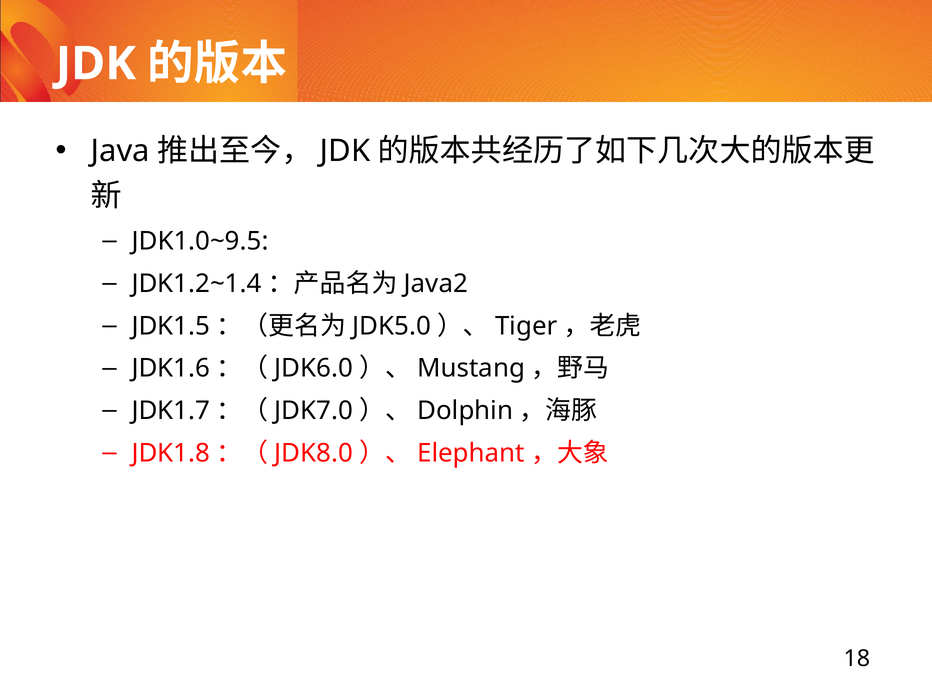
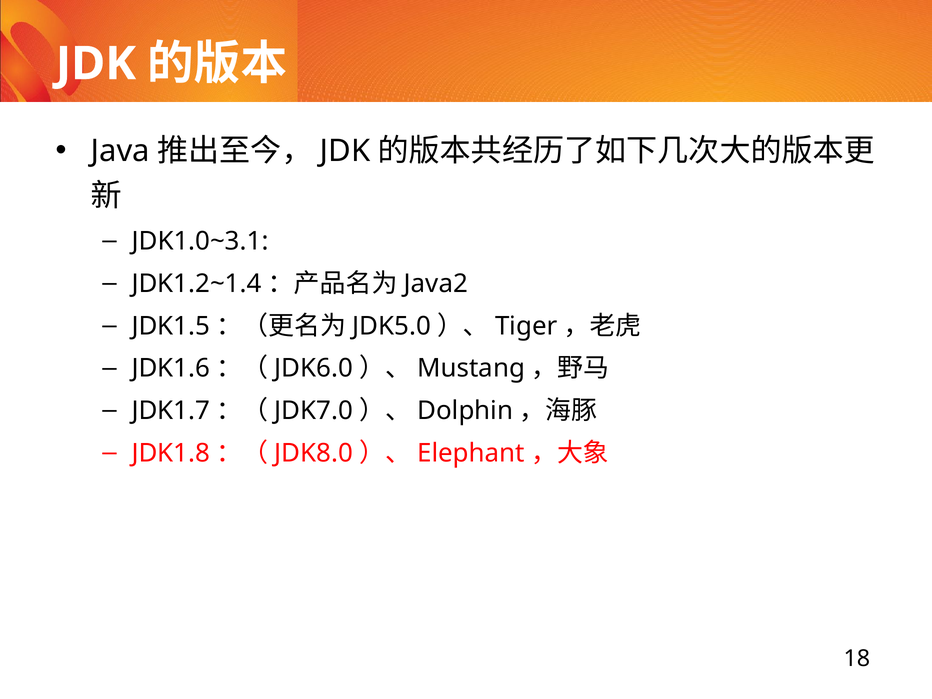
JDK1.0~9.5: JDK1.0~9.5 -> JDK1.0~3.1
